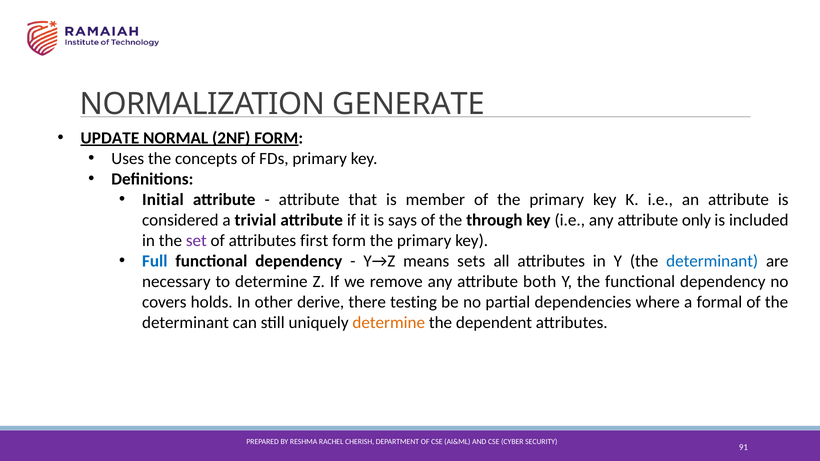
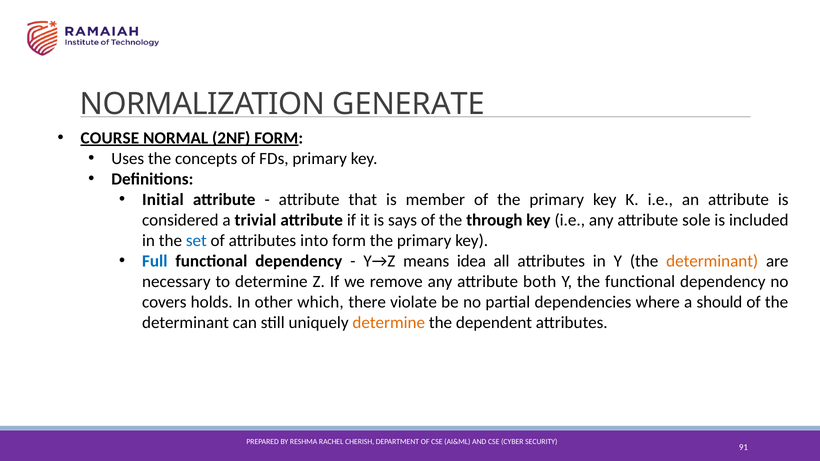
UPDATE: UPDATE -> COURSE
only: only -> sole
set colour: purple -> blue
first: first -> into
sets: sets -> idea
determinant at (712, 261) colour: blue -> orange
derive: derive -> which
testing: testing -> violate
formal: formal -> should
